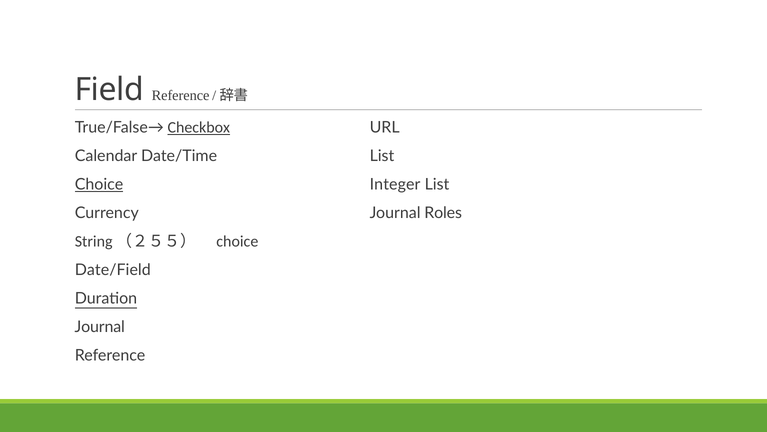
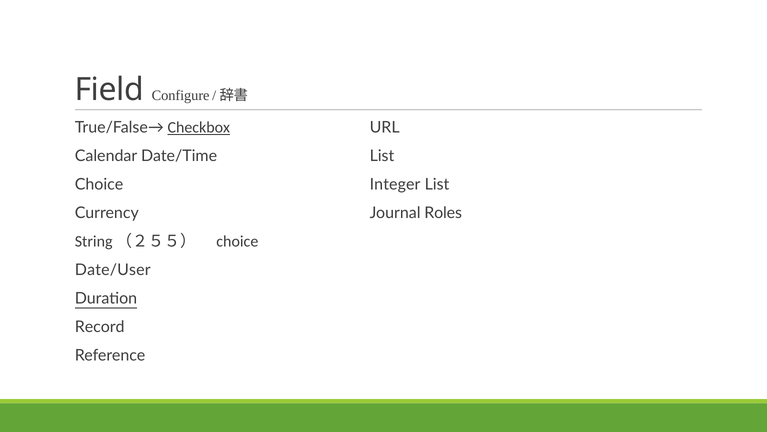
Field Reference: Reference -> Configure
Choice at (99, 184) underline: present -> none
Date/Field: Date/Field -> Date/User
Journal at (100, 327): Journal -> Record
